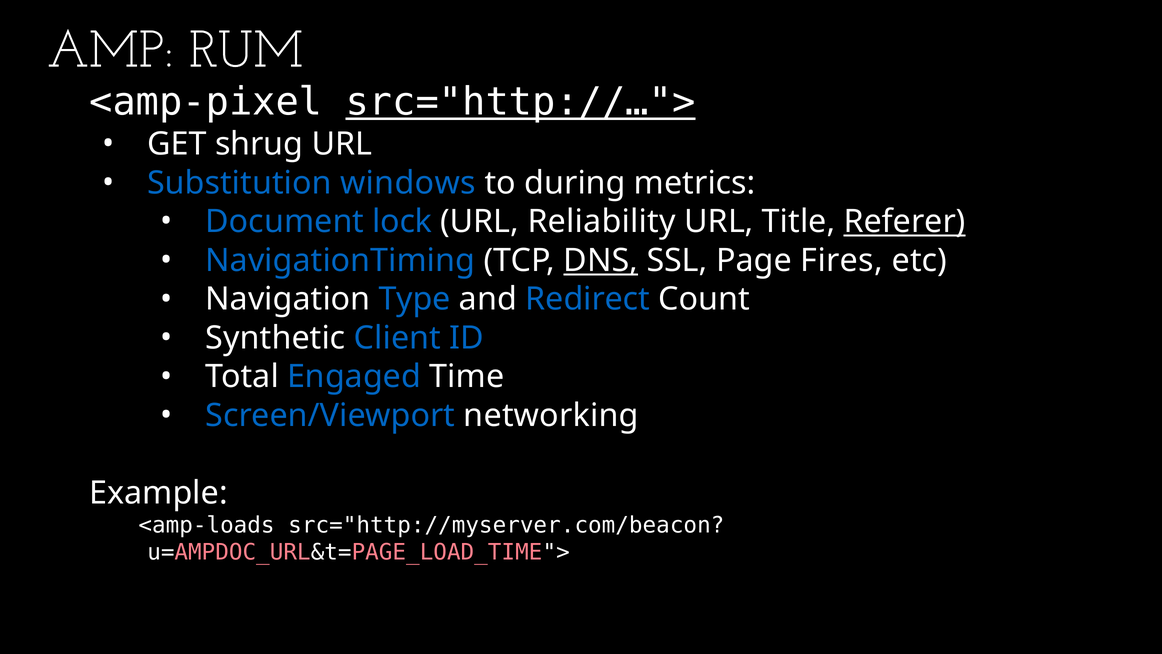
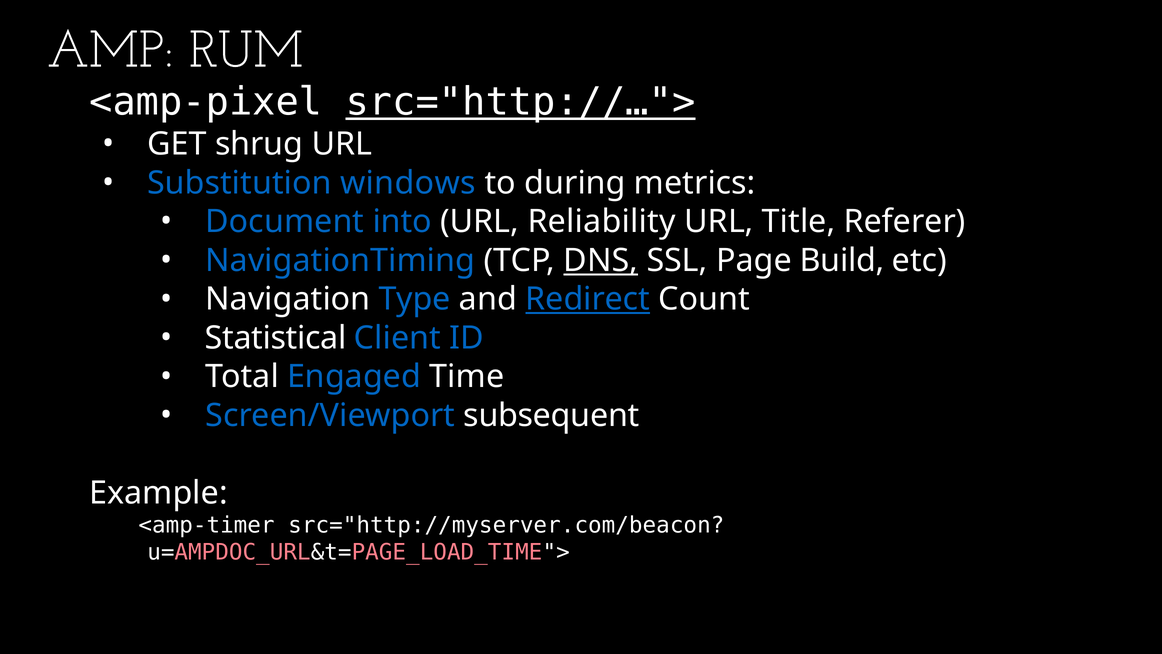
lock: lock -> into
Referer underline: present -> none
Fires: Fires -> Build
Redirect underline: none -> present
Synthetic: Synthetic -> Statistical
networking: networking -> subsequent
<amp-loads: <amp-loads -> <amp-timer
